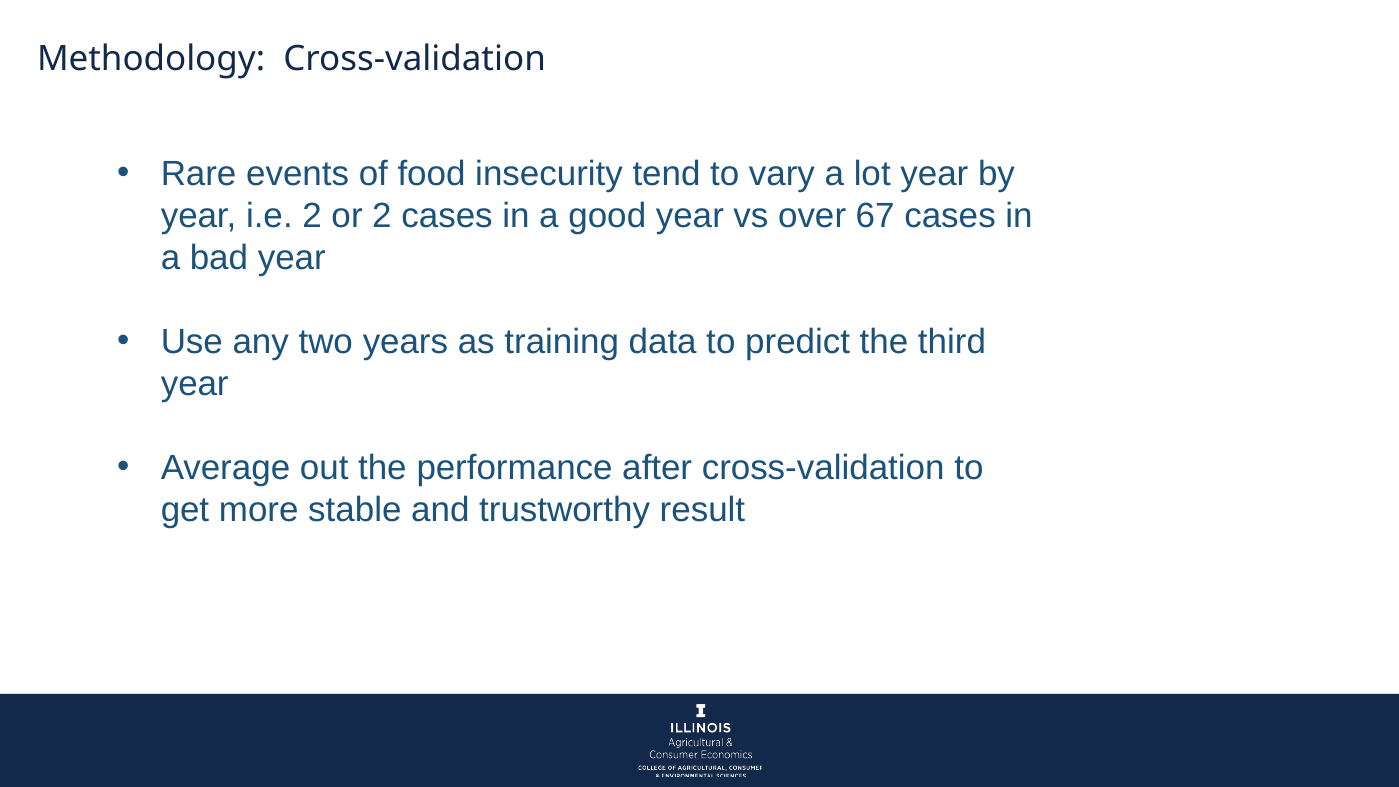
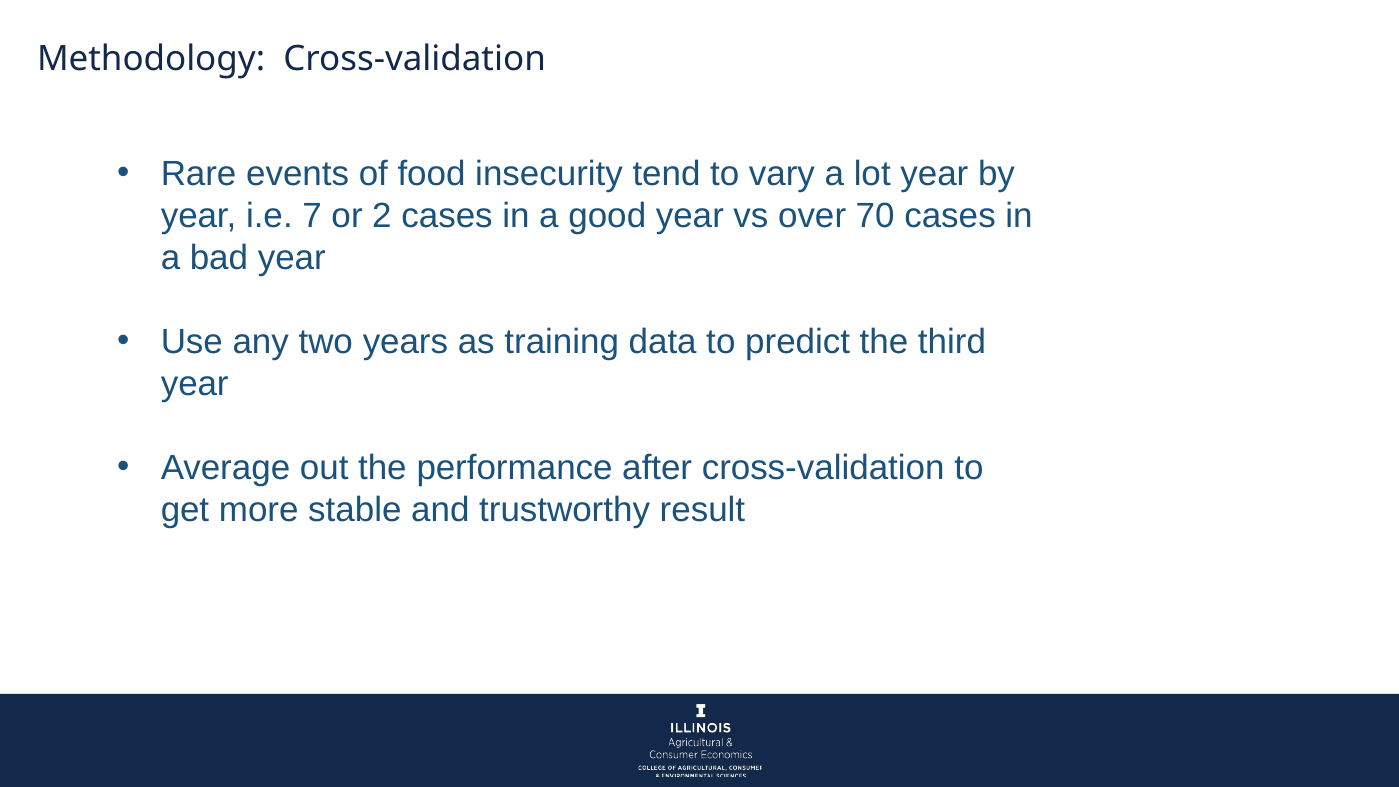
i.e 2: 2 -> 7
67: 67 -> 70
